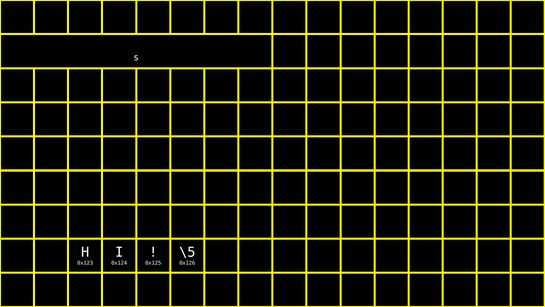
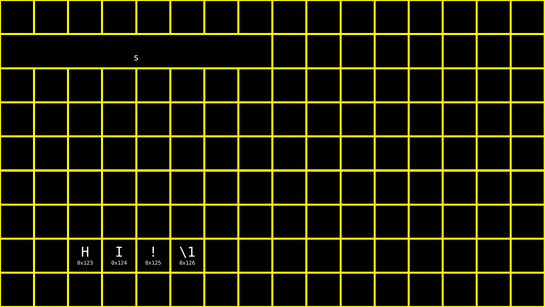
\5: \5 -> \1
